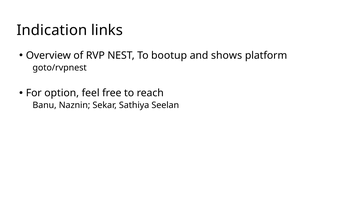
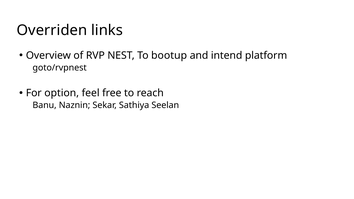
Indication: Indication -> Overriden
shows: shows -> intend
